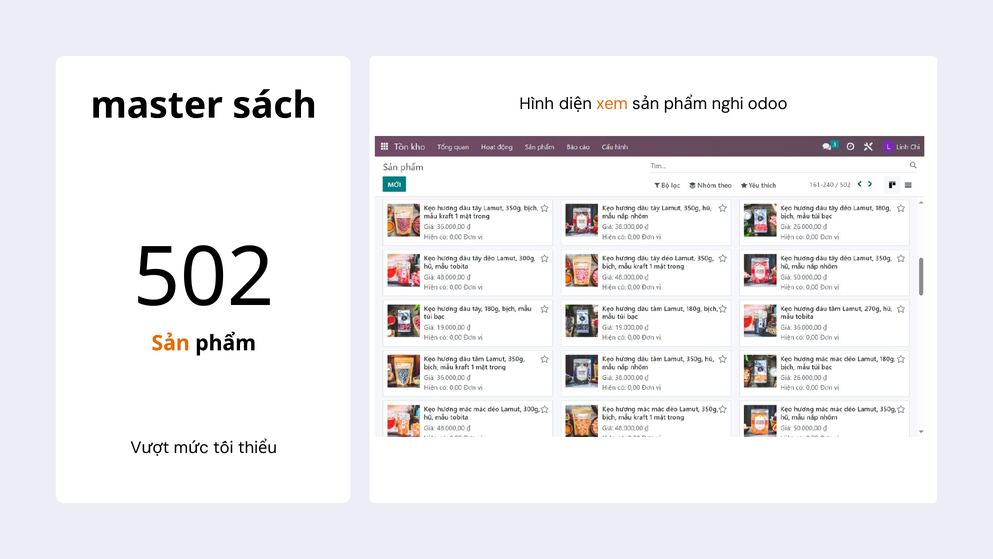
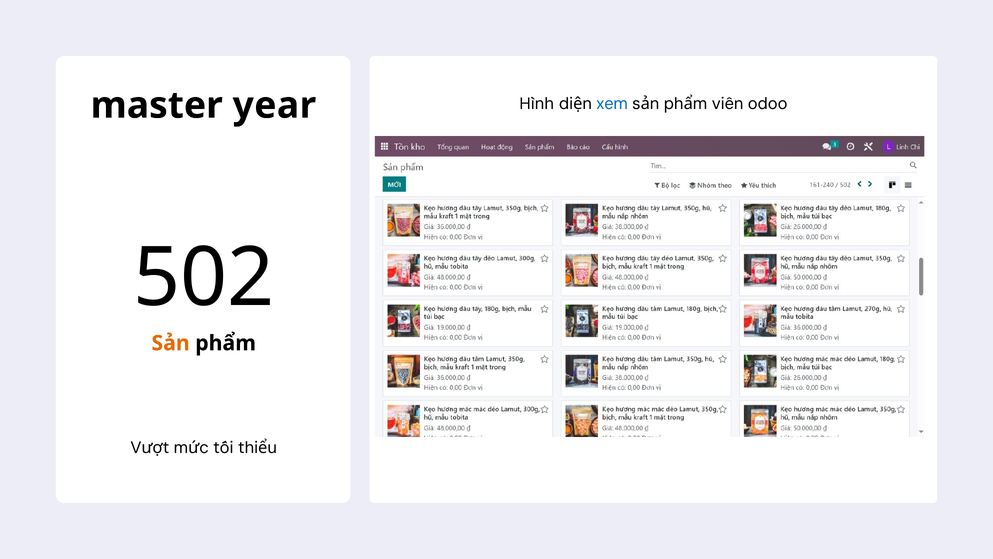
xem colour: orange -> blue
nghi: nghi -> viên
sách: sách -> year
